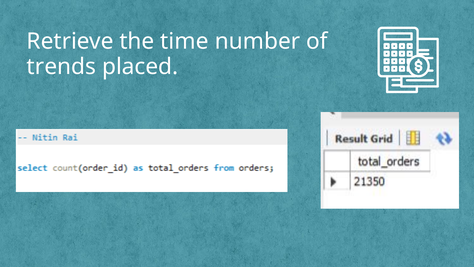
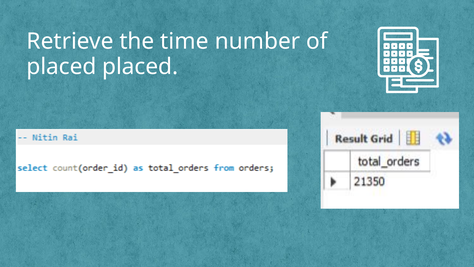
trends at (61, 66): trends -> placed
